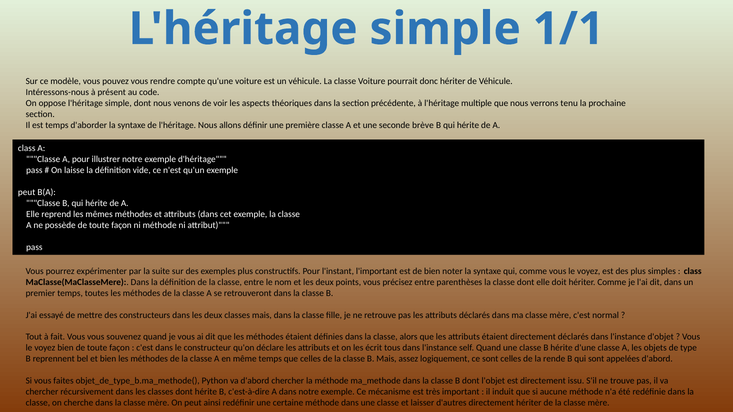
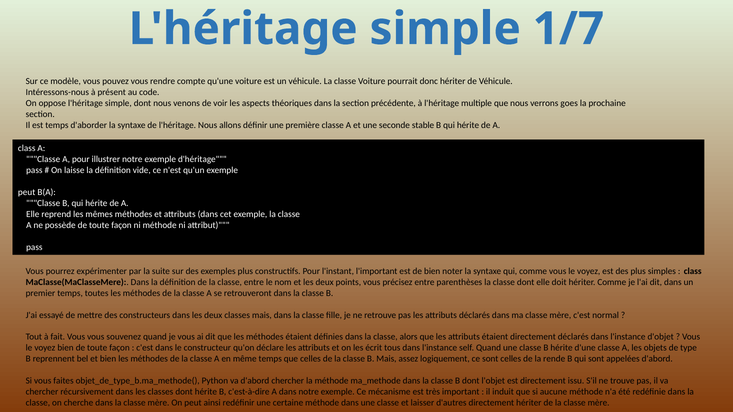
1/1: 1/1 -> 1/7
tenu: tenu -> goes
brève: brève -> stable
